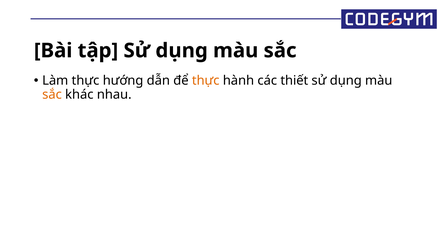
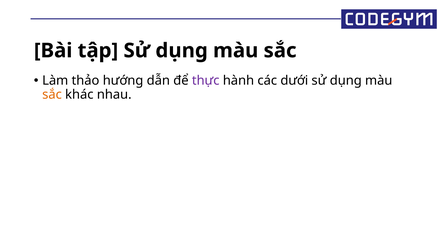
Làm thực: thực -> thảo
thực at (206, 81) colour: orange -> purple
thiết: thiết -> dưới
